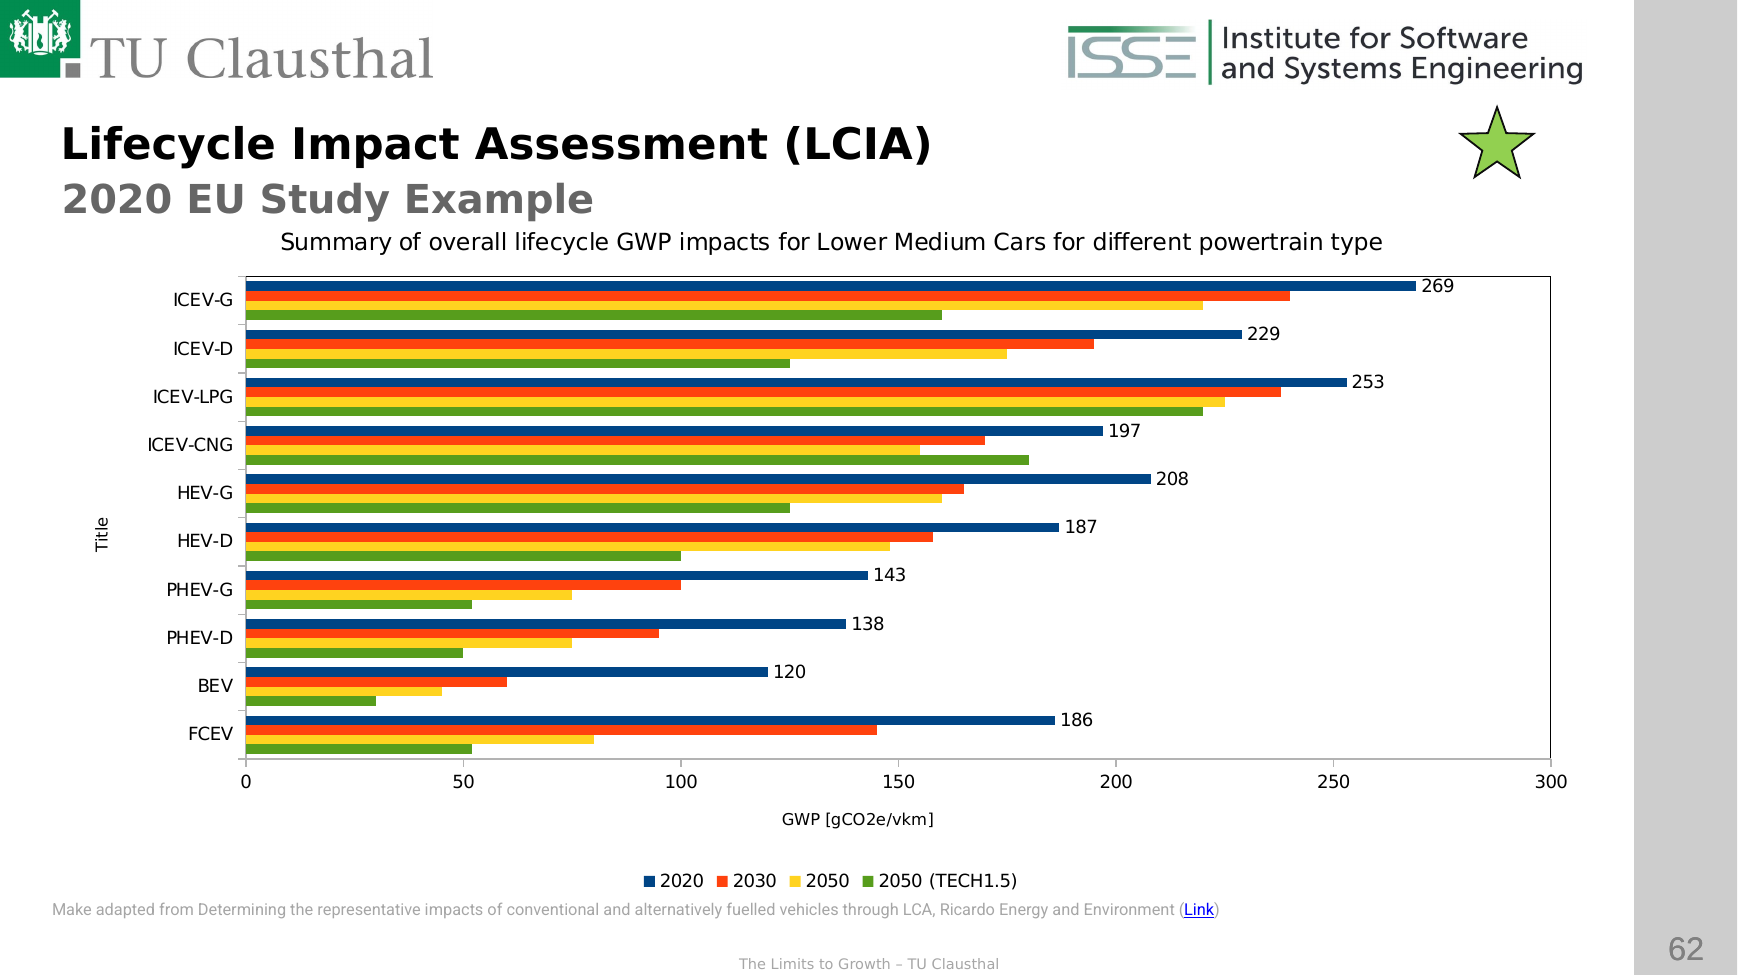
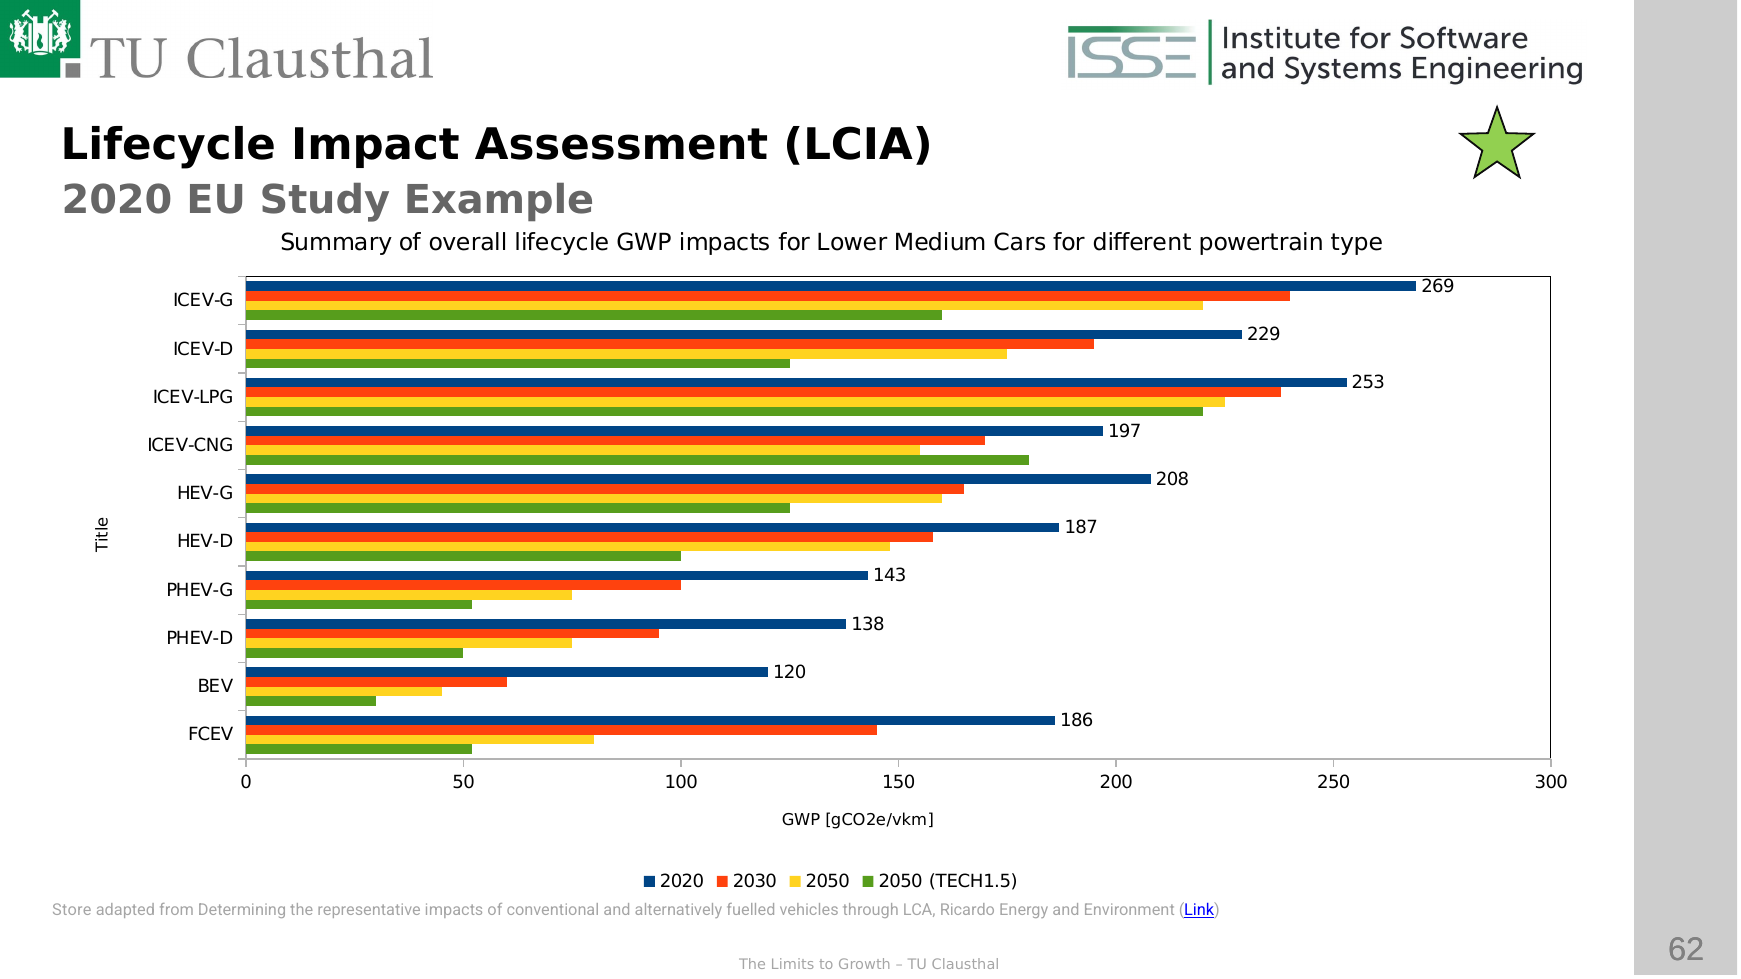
Make: Make -> Store
